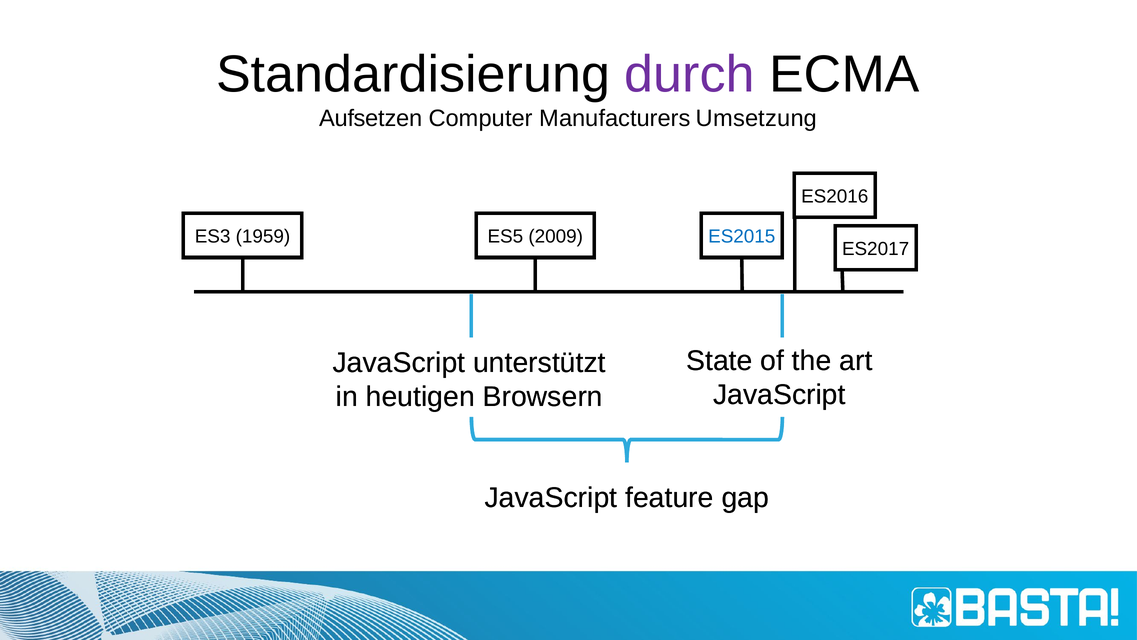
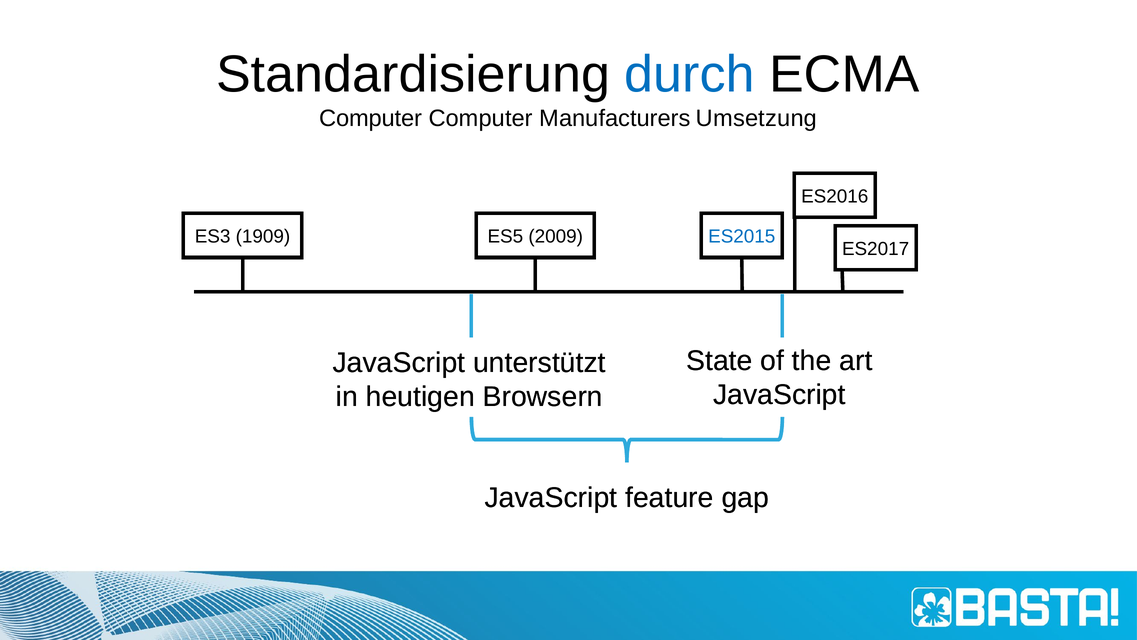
durch colour: purple -> blue
Aufsetzen at (371, 118): Aufsetzen -> Computer
1959: 1959 -> 1909
